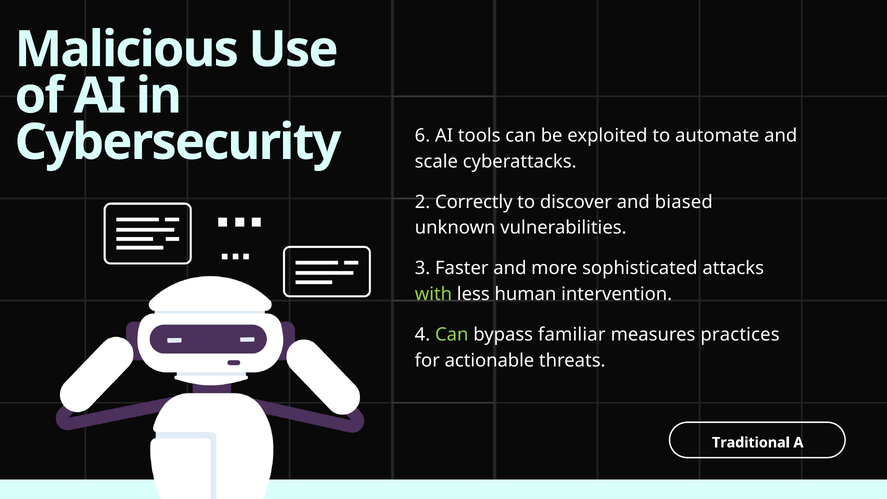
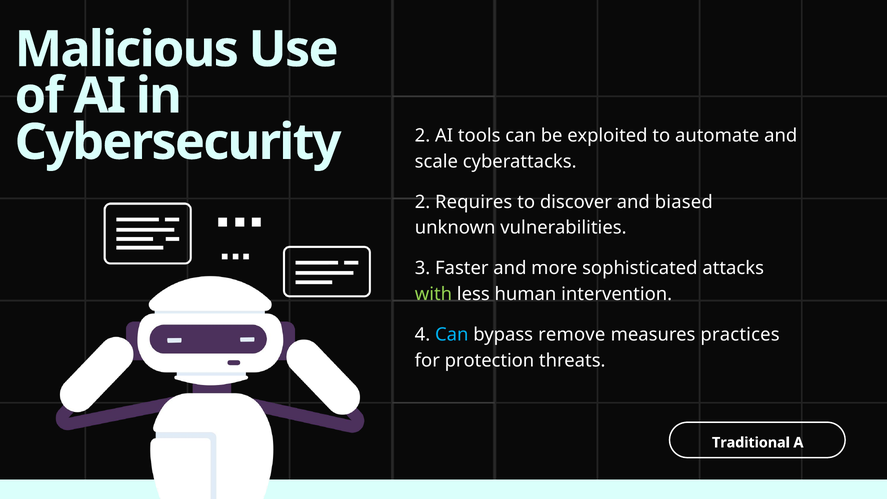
Cybersecurity 6: 6 -> 2
Correctly: Correctly -> Requires
Can at (452, 335) colour: light green -> light blue
familiar: familiar -> remove
actionable: actionable -> protection
